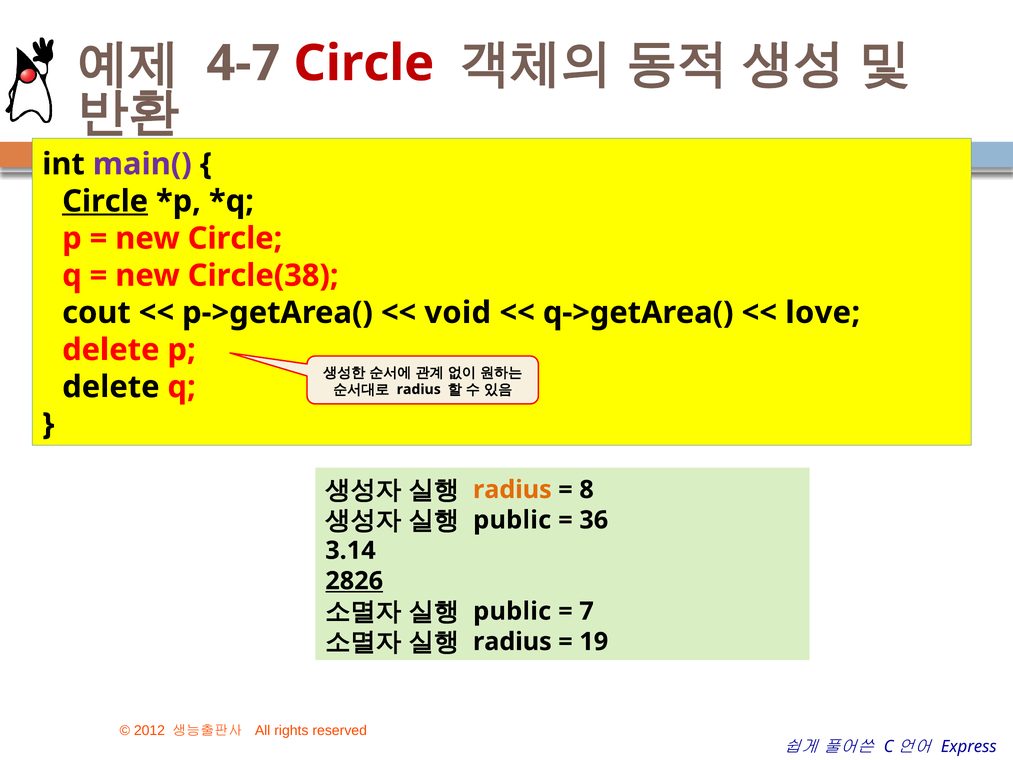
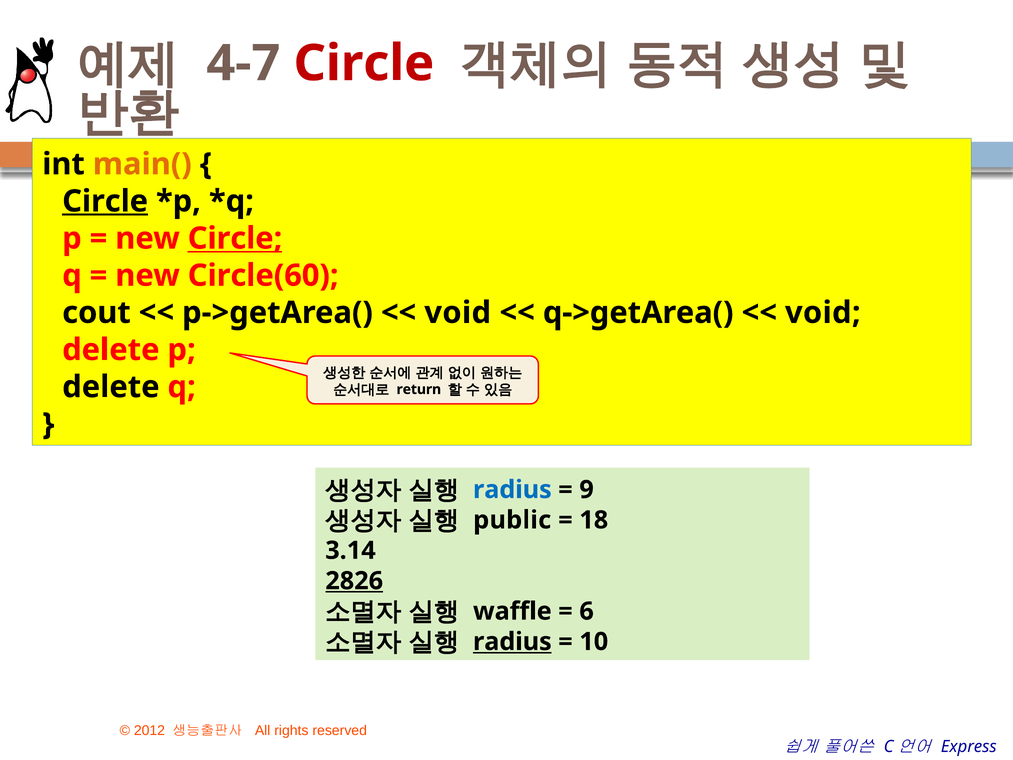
main( colour: purple -> orange
Circle at (235, 238) underline: none -> present
Circle(38: Circle(38 -> Circle(60
love at (823, 313): love -> void
radius at (419, 389): radius -> return
radius at (512, 490) colour: orange -> blue
8: 8 -> 9
36: 36 -> 18
public at (512, 611): public -> waffle
7: 7 -> 6
radius at (512, 641) underline: none -> present
19: 19 -> 10
